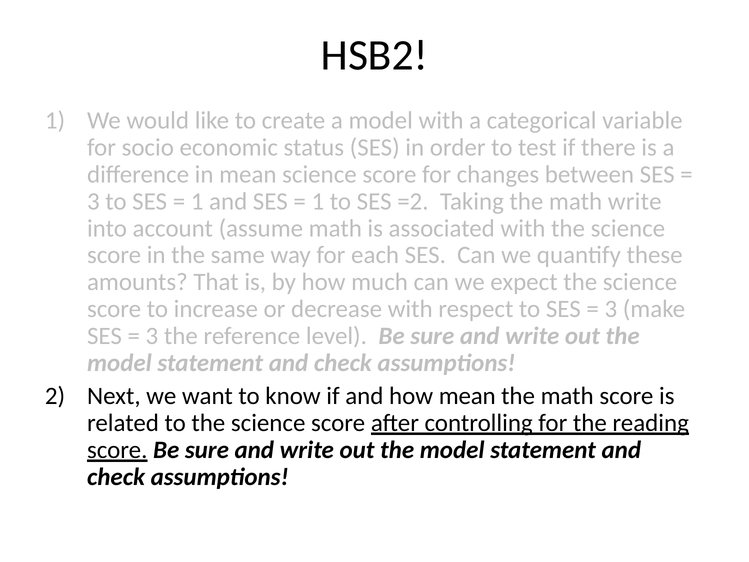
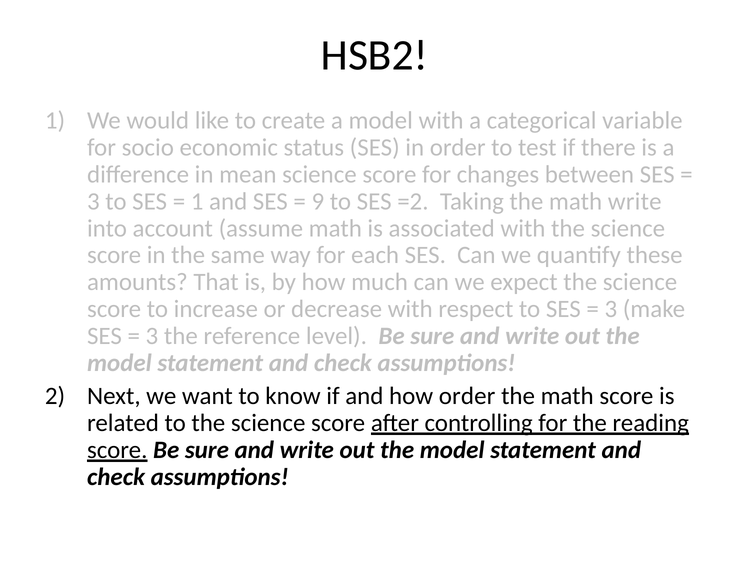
1 at (318, 201): 1 -> 9
how mean: mean -> order
